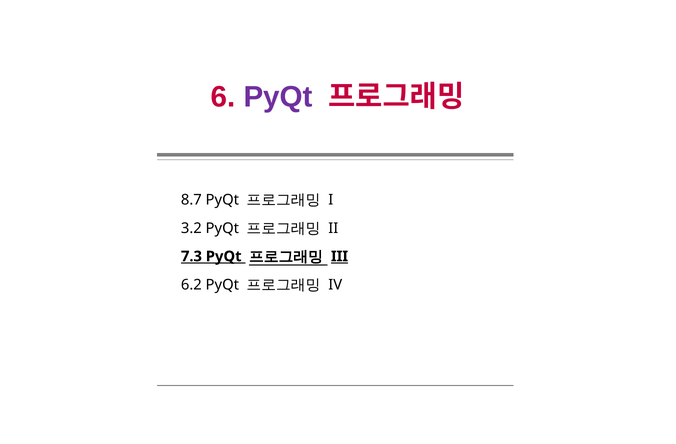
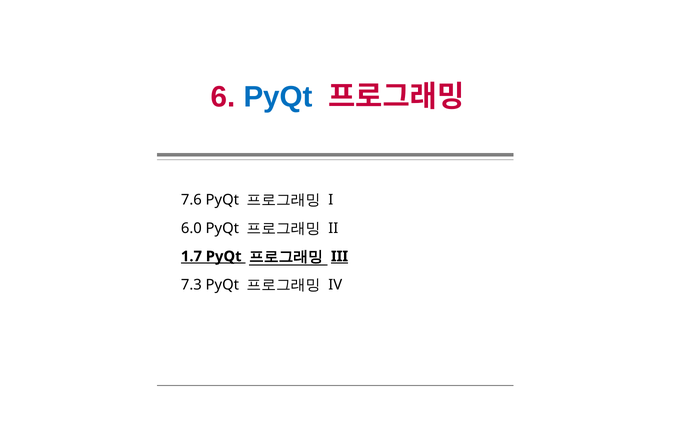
PyQt at (278, 97) colour: purple -> blue
8.7: 8.7 -> 7.6
3.2: 3.2 -> 6.0
7.3: 7.3 -> 1.7
6.2: 6.2 -> 7.3
